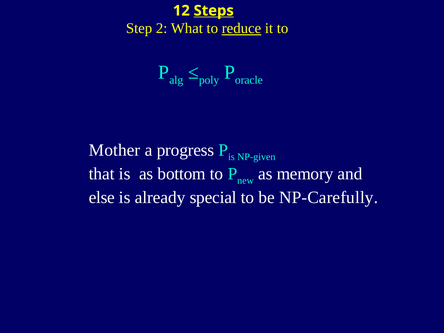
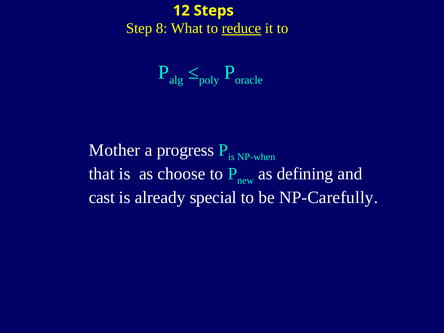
Steps underline: present -> none
2: 2 -> 8
NP-given: NP-given -> NP-when
bottom: bottom -> choose
memory: memory -> defining
else: else -> cast
